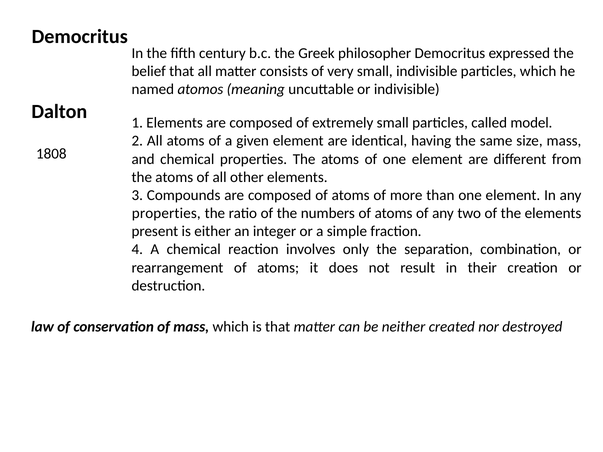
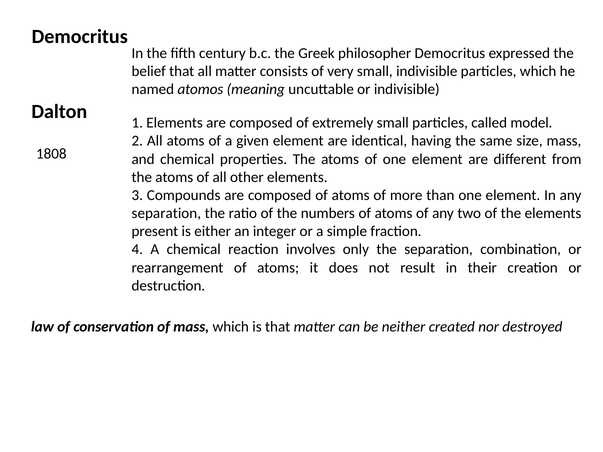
properties at (166, 213): properties -> separation
